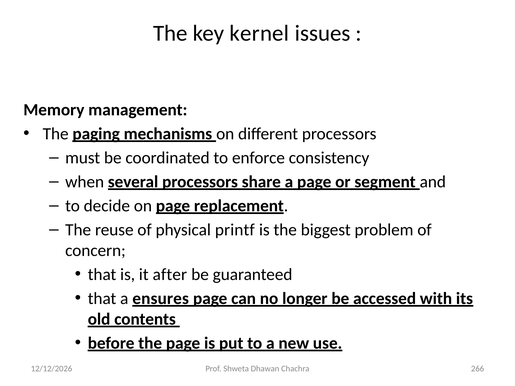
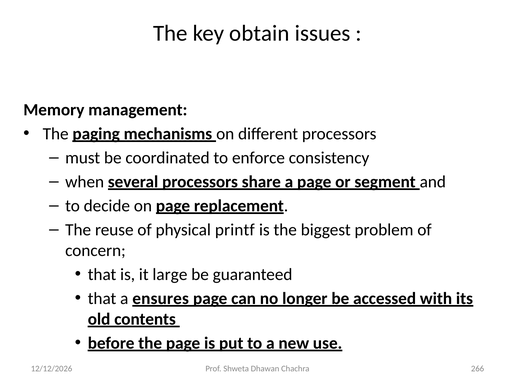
kernel: kernel -> obtain
after: after -> large
